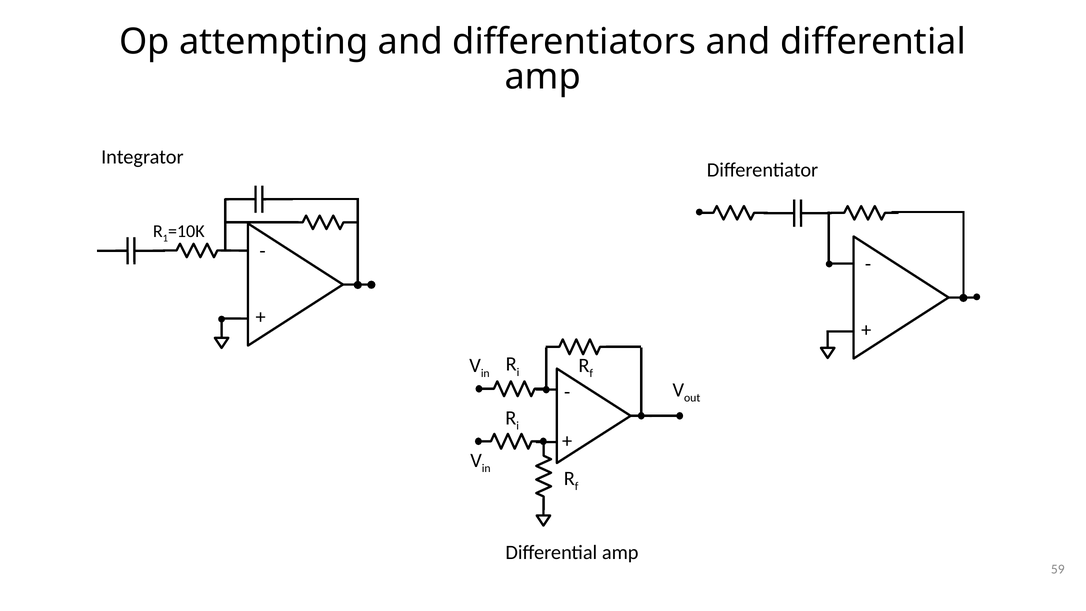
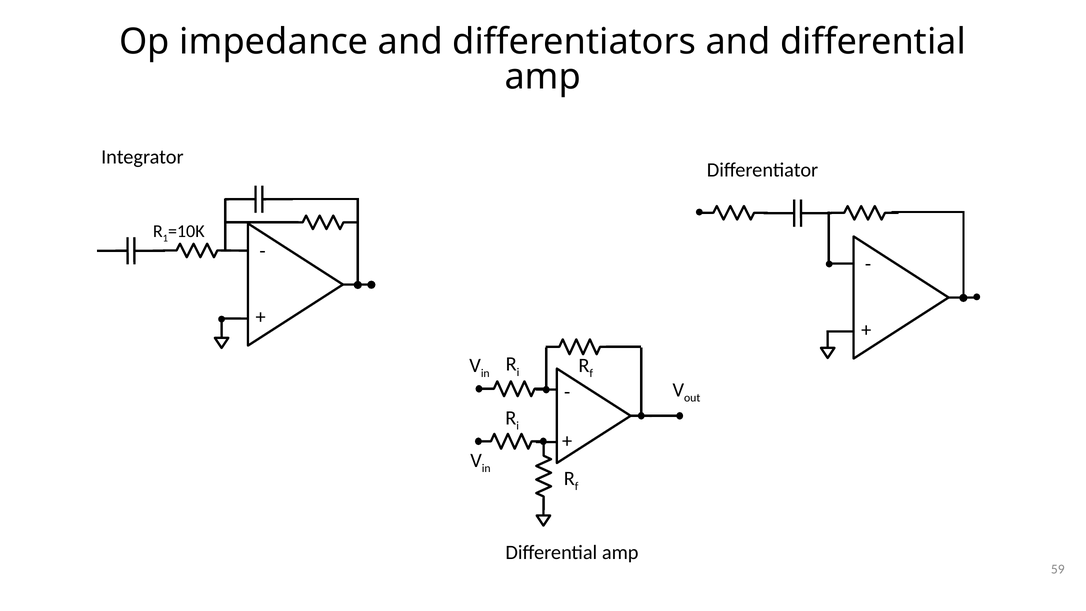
attempting: attempting -> impedance
